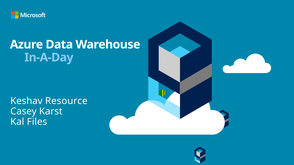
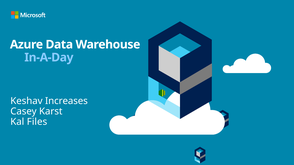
Resource: Resource -> Increases
